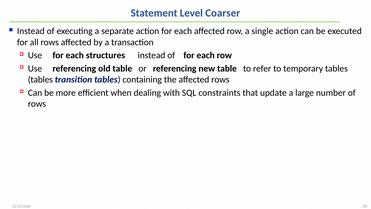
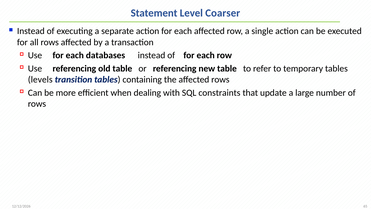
structures: structures -> databases
tables at (40, 79): tables -> levels
